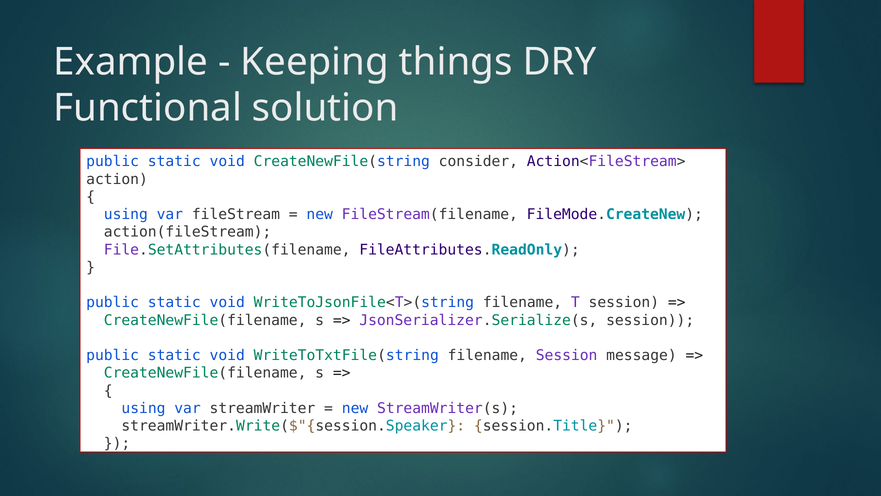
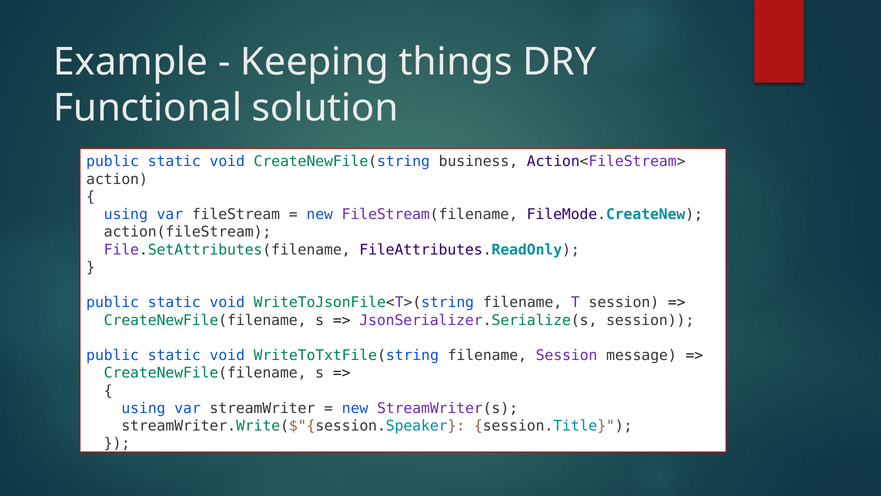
consider: consider -> business
